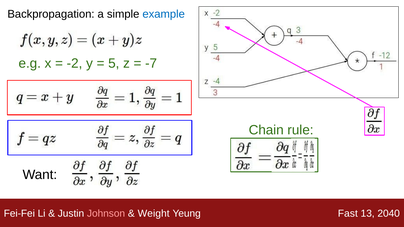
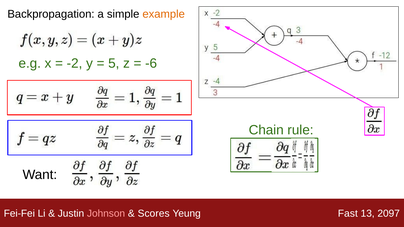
example colour: blue -> orange
-7: -7 -> -6
Weight: Weight -> Scores
2040: 2040 -> 2097
